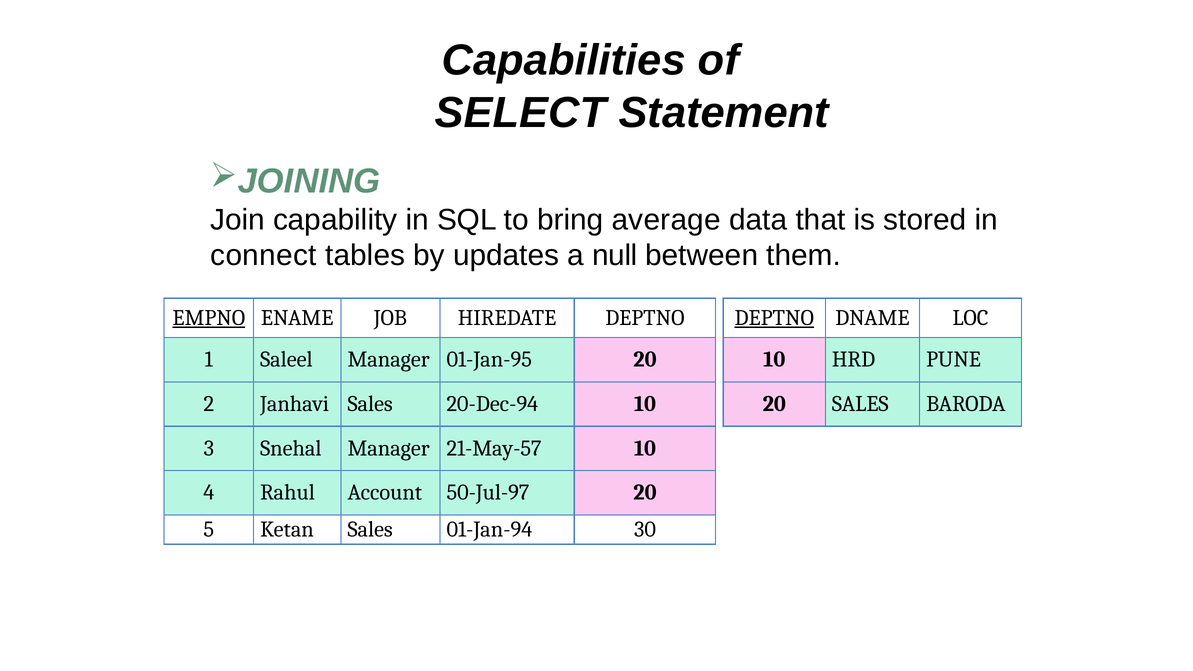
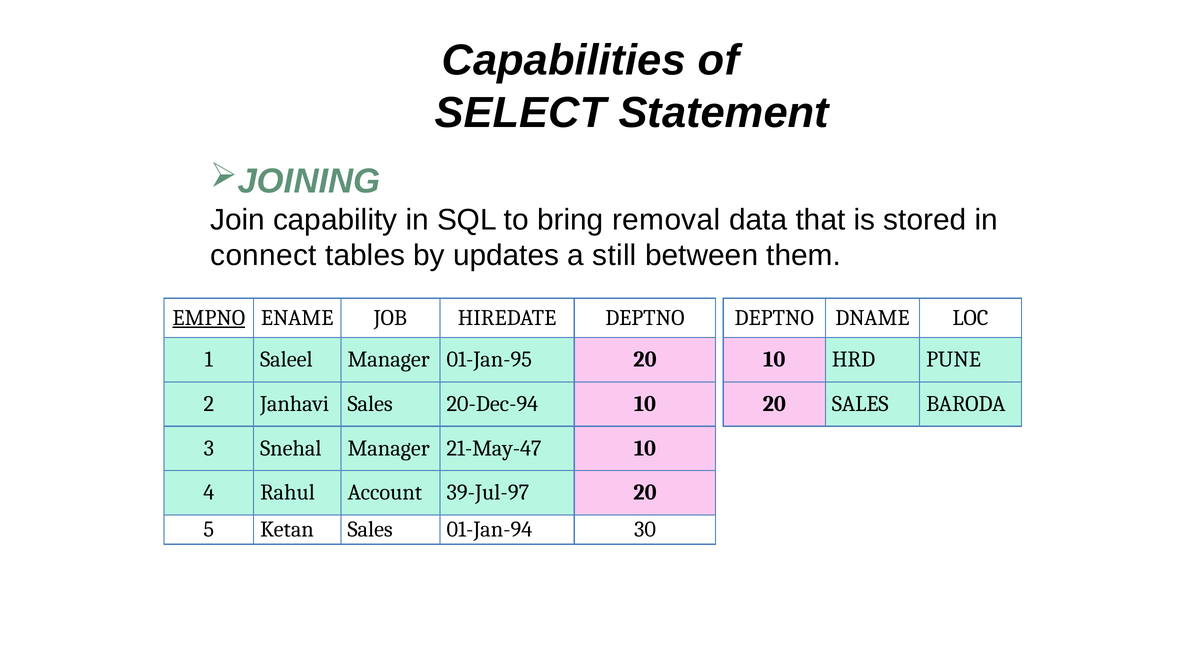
average: average -> removal
null: null -> still
DEPTNO at (774, 318) underline: present -> none
21-May-57: 21-May-57 -> 21-May-47
50-Jul-97: 50-Jul-97 -> 39-Jul-97
